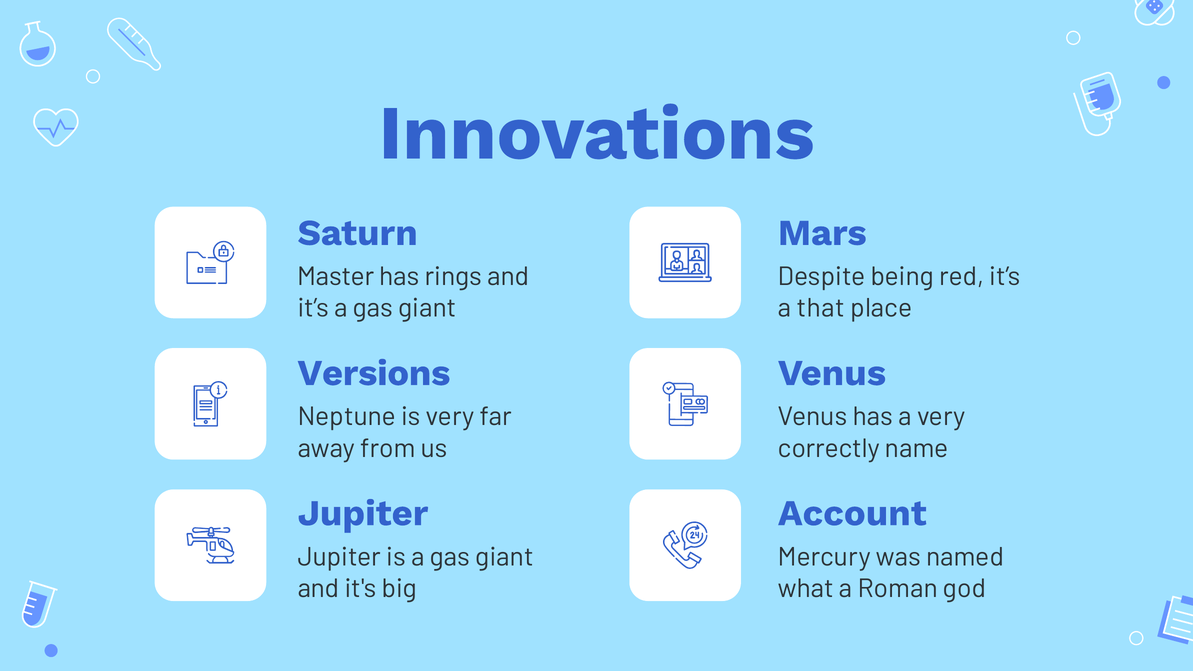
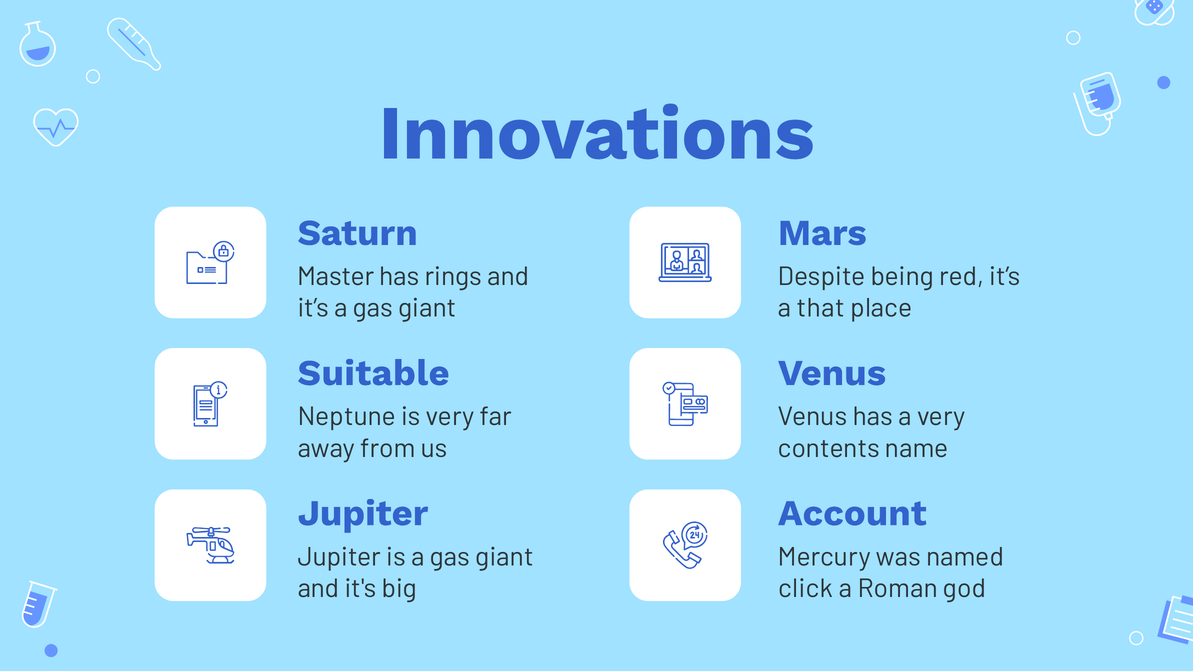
Versions: Versions -> Suitable
correctly: correctly -> contents
what: what -> click
